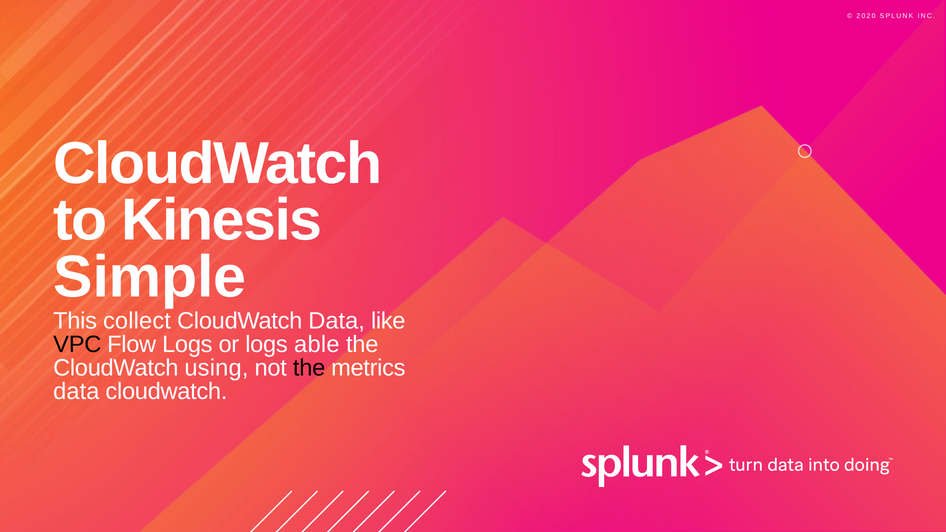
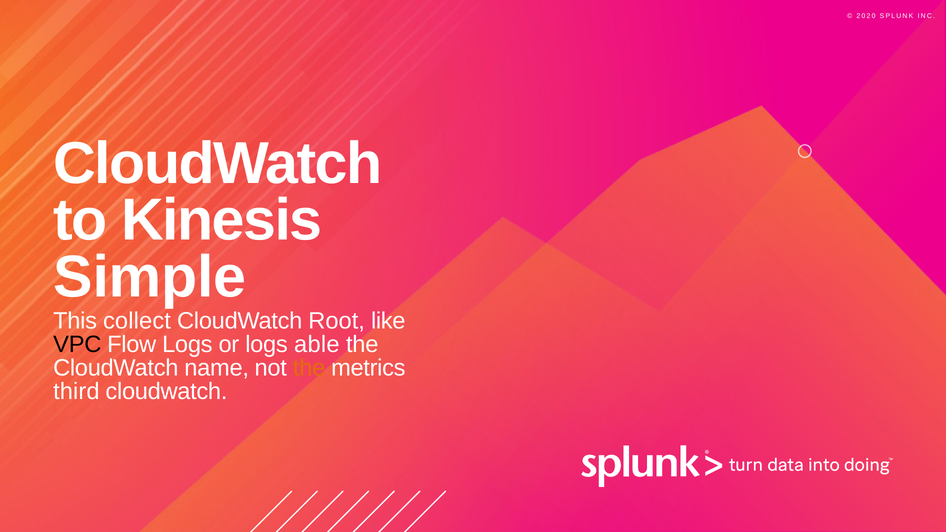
CloudWatch Data: Data -> Root
using: using -> name
the at (309, 368) colour: black -> orange
data at (76, 392): data -> third
